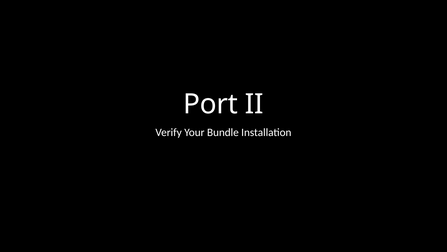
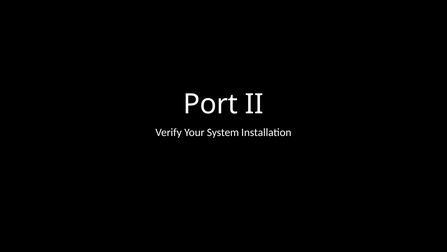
Bundle: Bundle -> System
